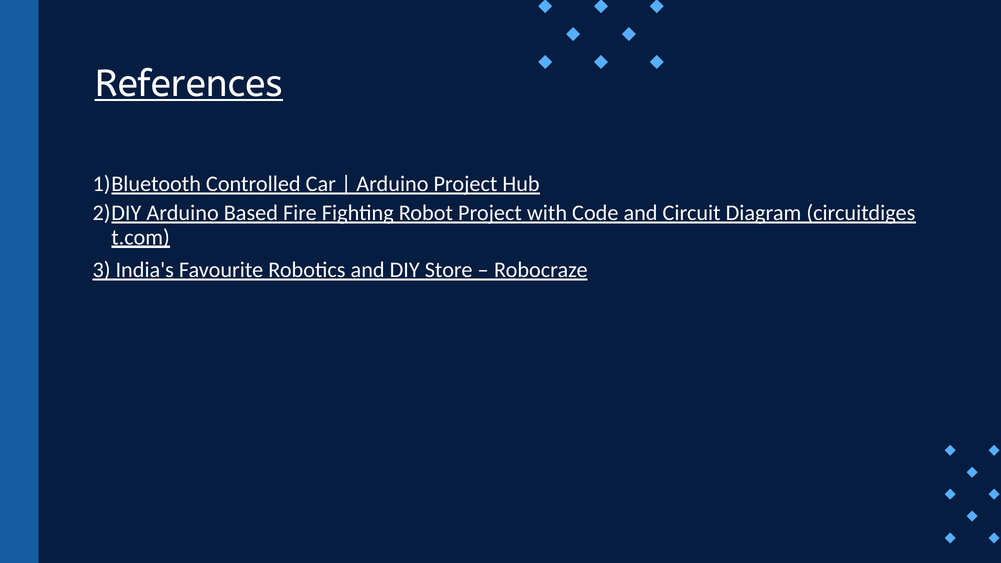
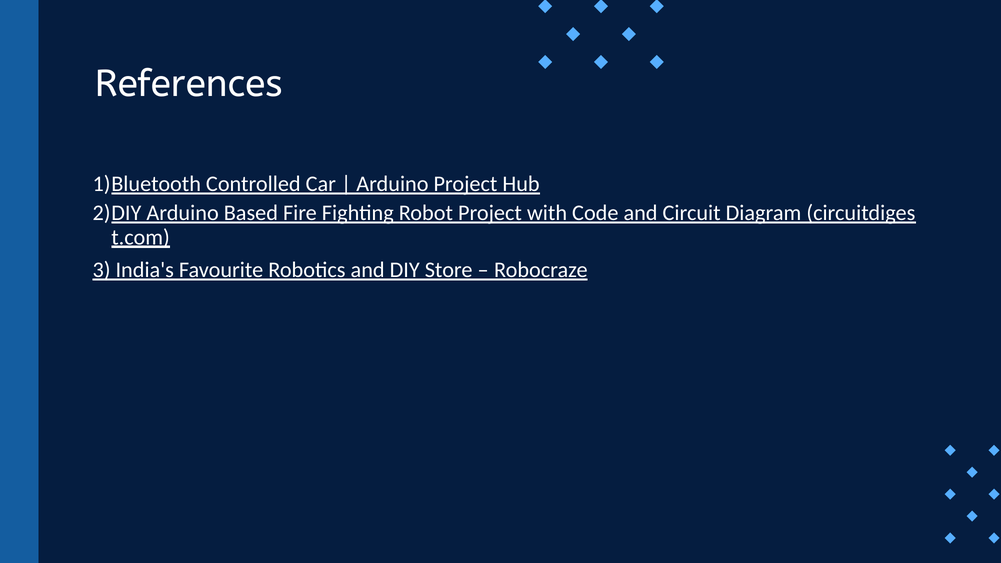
References underline: present -> none
